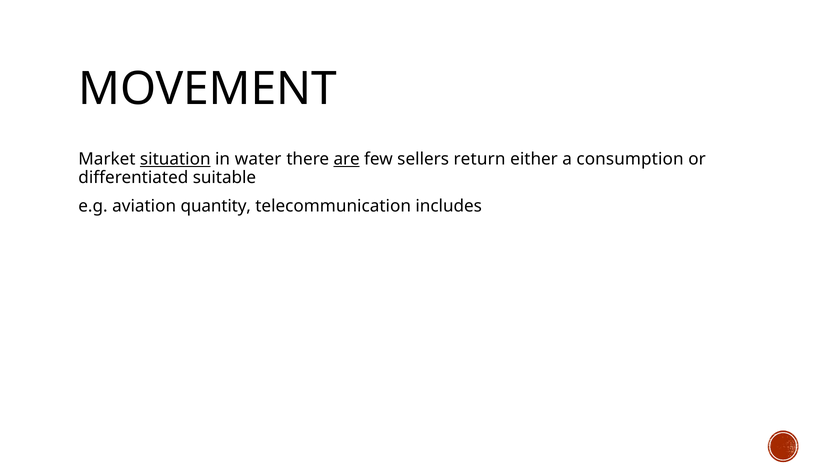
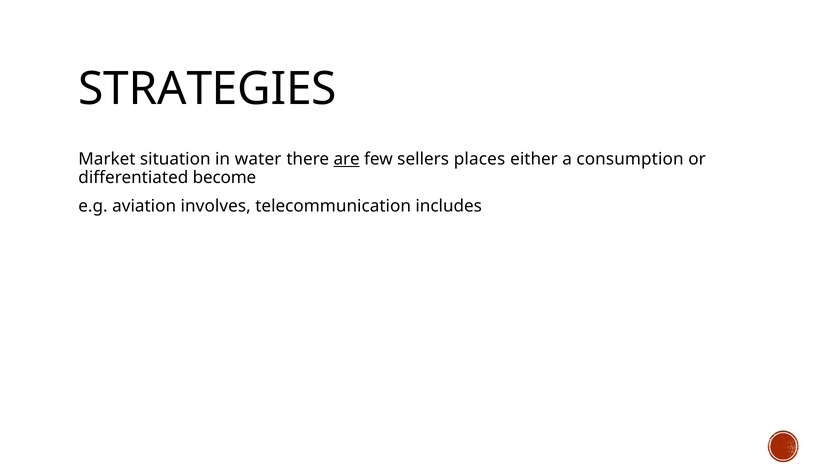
MOVEMENT: MOVEMENT -> STRATEGIES
situation underline: present -> none
return: return -> places
suitable: suitable -> become
quantity: quantity -> involves
